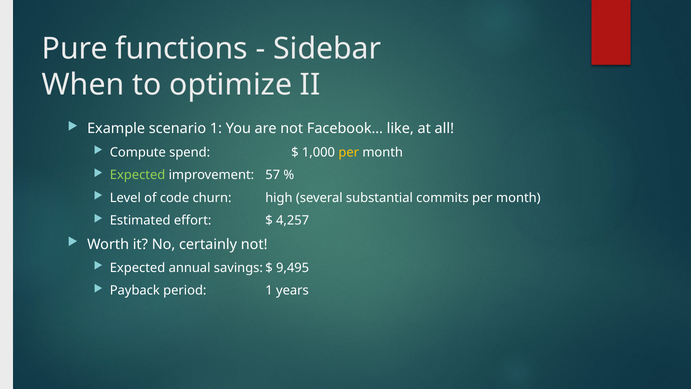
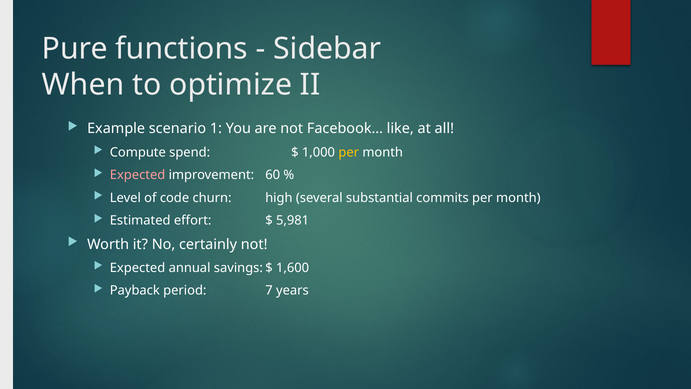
Expected at (138, 175) colour: light green -> pink
57: 57 -> 60
4,257: 4,257 -> 5,981
9,495: 9,495 -> 1,600
period 1: 1 -> 7
